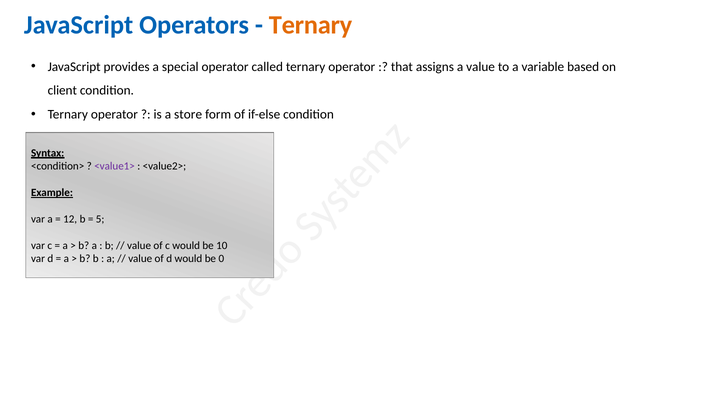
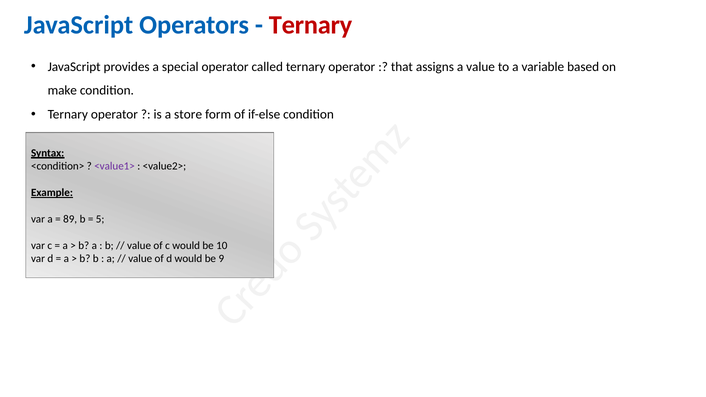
Ternary at (311, 25) colour: orange -> red
client: client -> make
12: 12 -> 89
0: 0 -> 9
